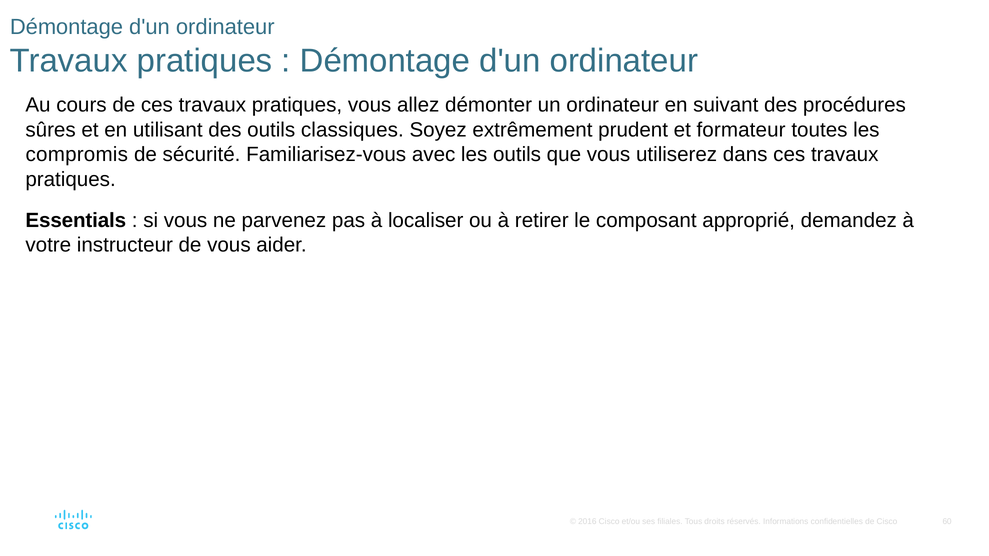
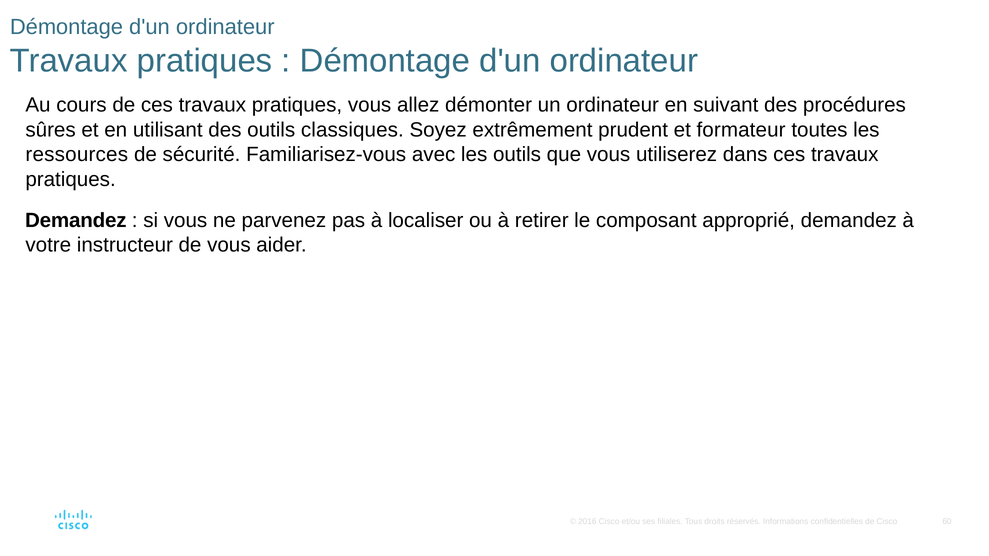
compromis: compromis -> ressources
Essentials at (76, 221): Essentials -> Demandez
